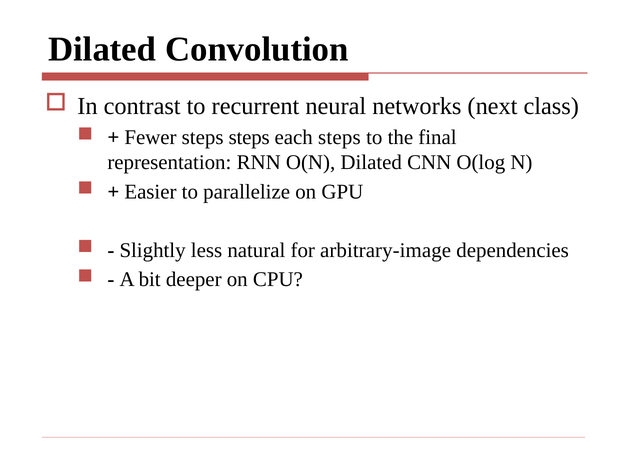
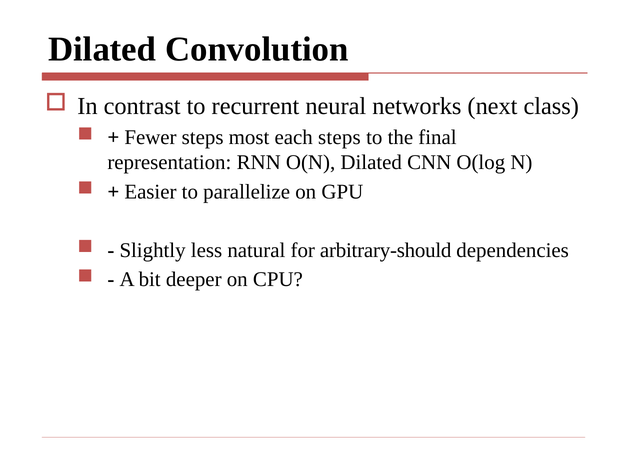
steps steps: steps -> most
arbitrary-image: arbitrary-image -> arbitrary-should
